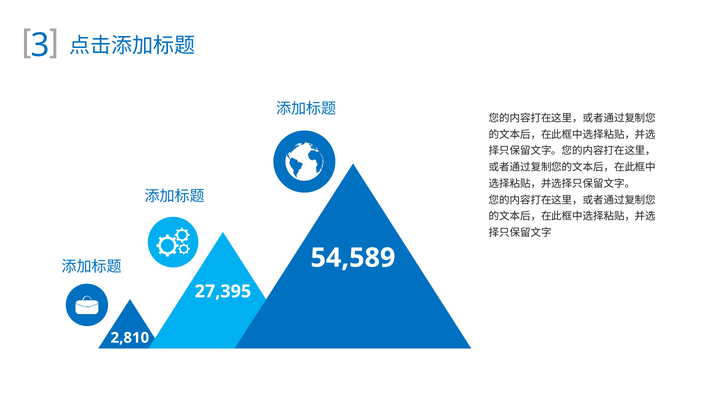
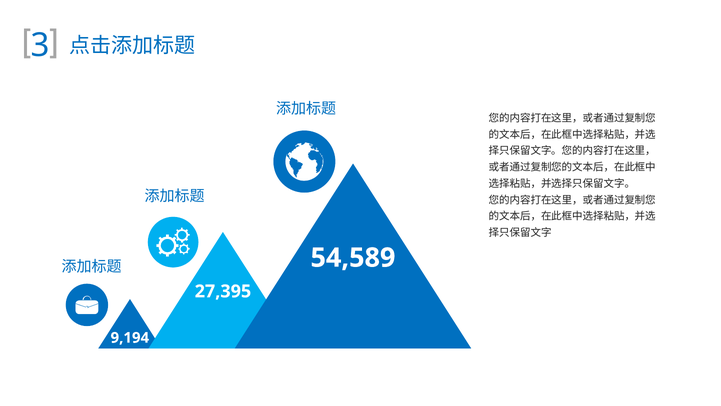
2,810: 2,810 -> 9,194
